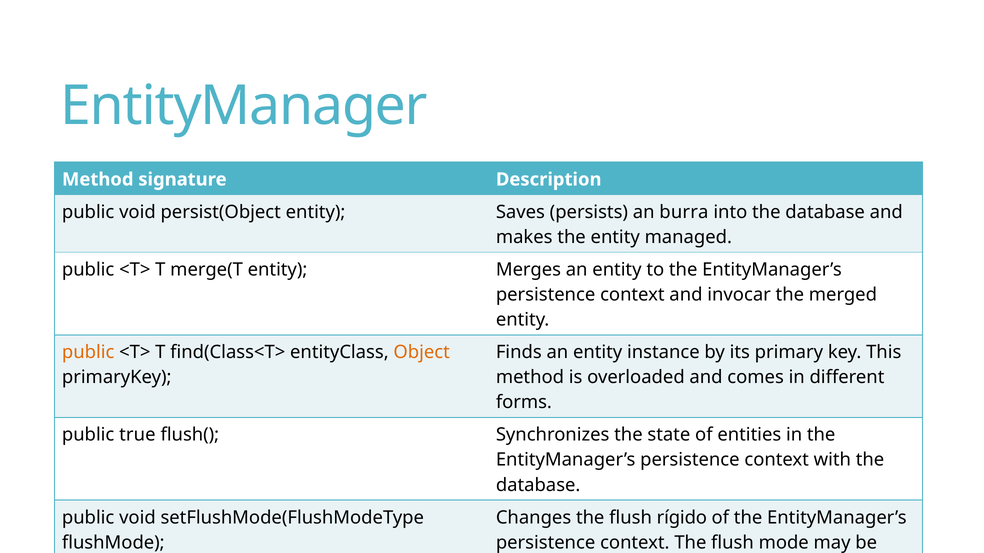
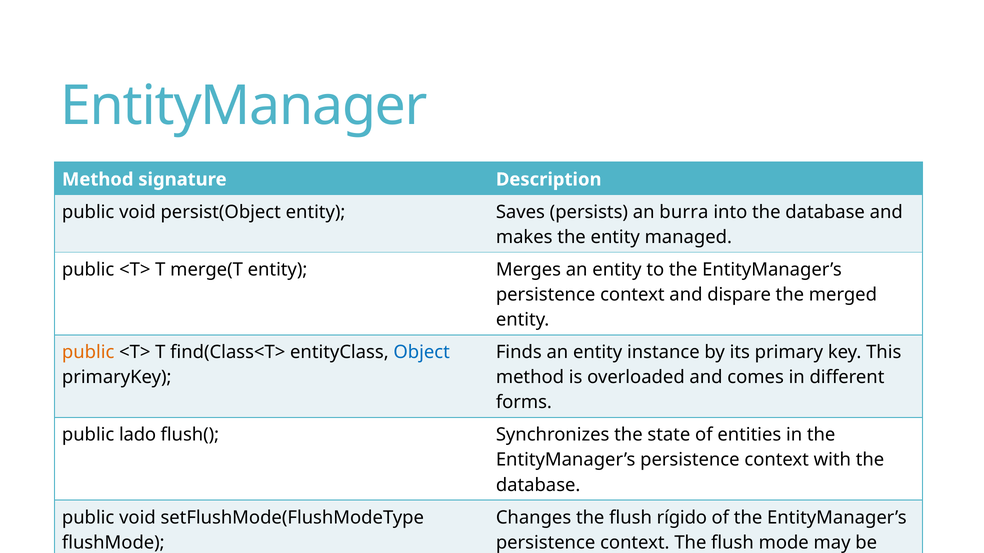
invocar: invocar -> dispare
Object colour: orange -> blue
true: true -> lado
